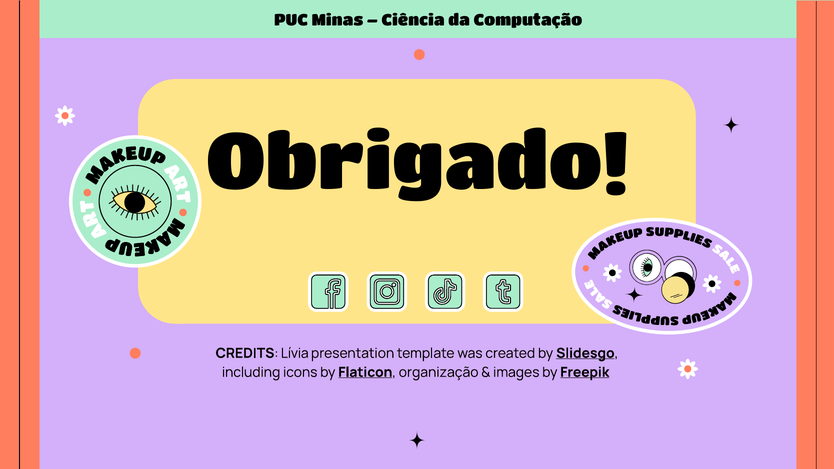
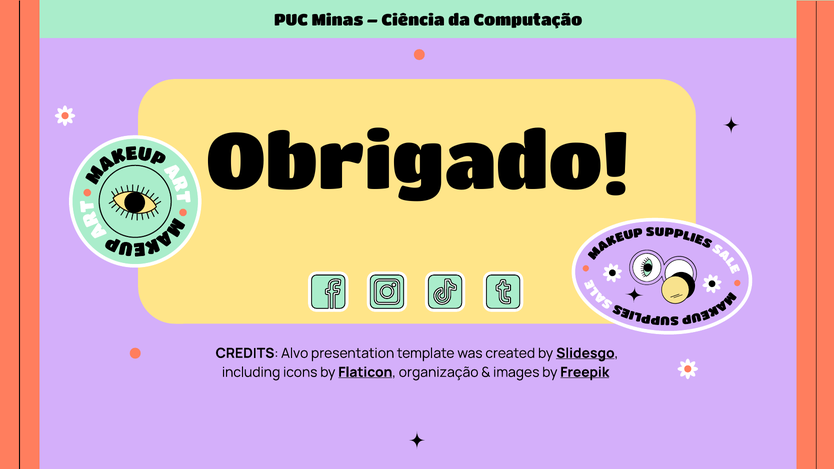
Lívia: Lívia -> Alvo
